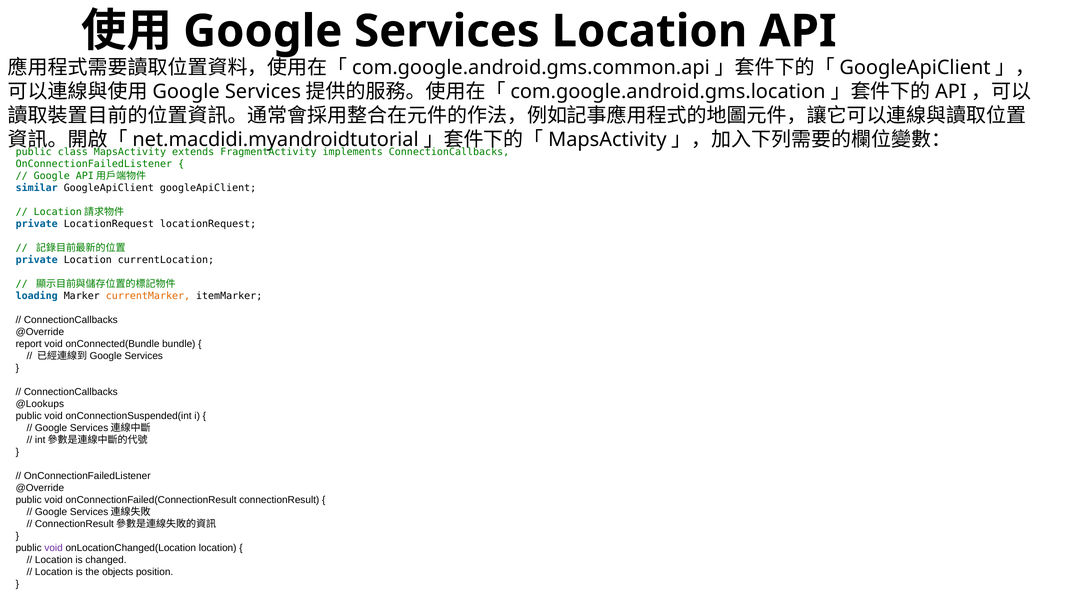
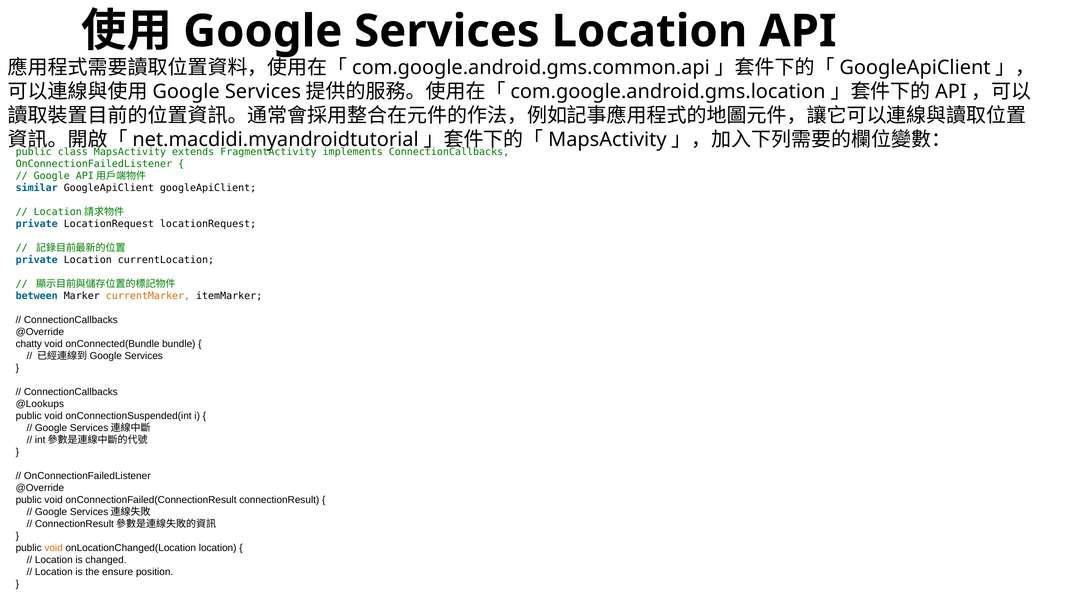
loading: loading -> between
report: report -> chatty
void at (54, 548) colour: purple -> orange
objects: objects -> ensure
